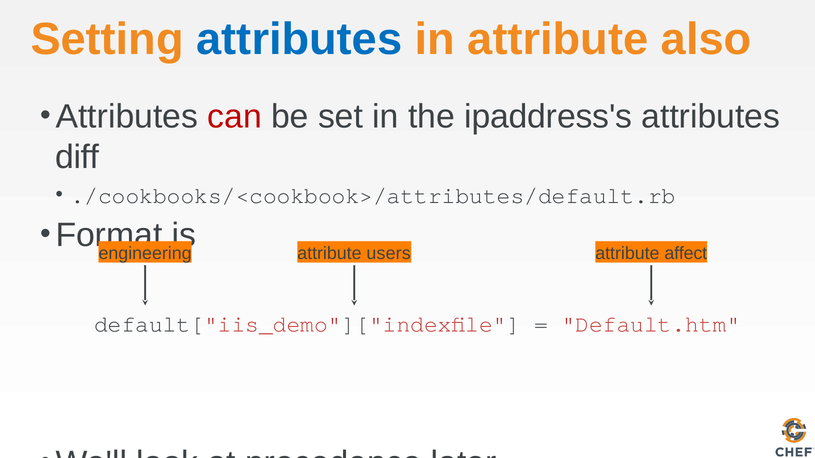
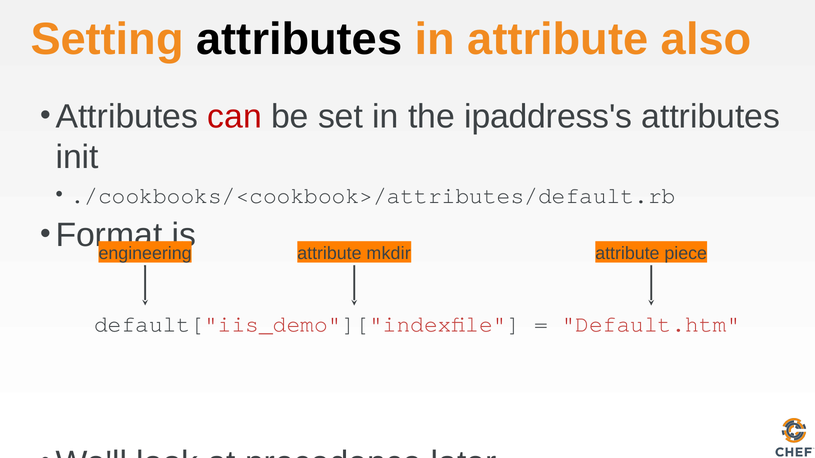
attributes at (299, 39) colour: blue -> black
diff: diff -> init
users: users -> mkdir
affect: affect -> piece
